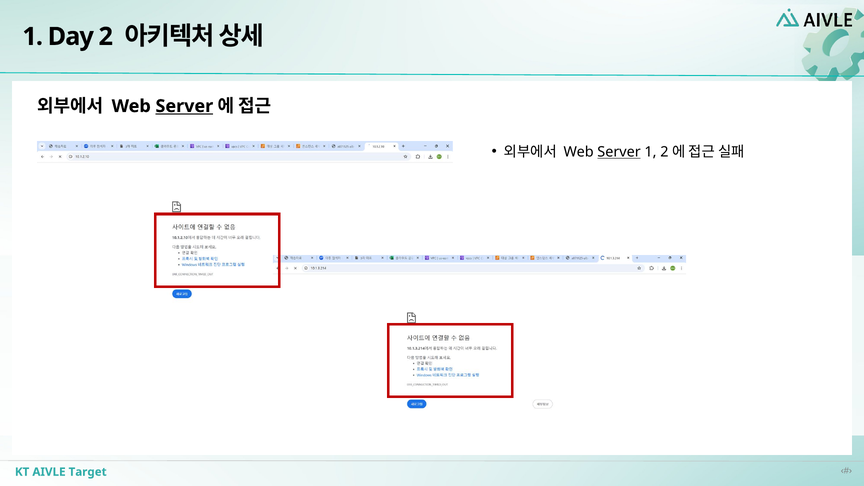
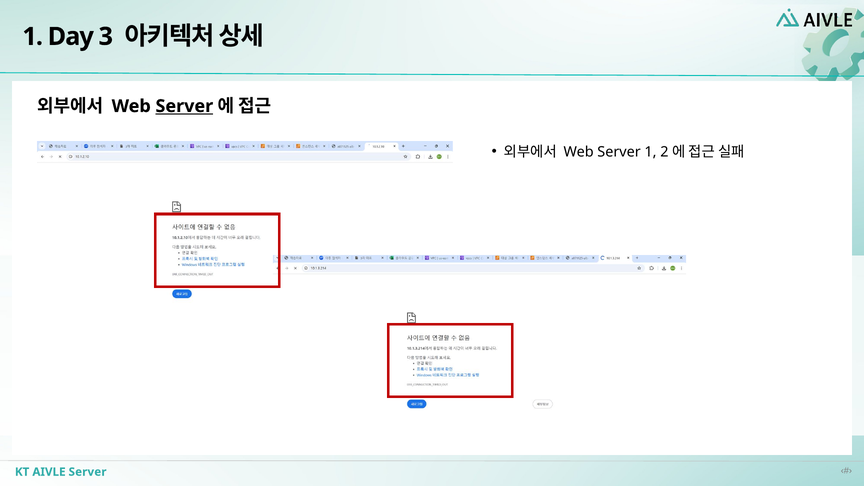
Day 2: 2 -> 3
Server at (619, 152) underline: present -> none
AIVLE Target: Target -> Server
